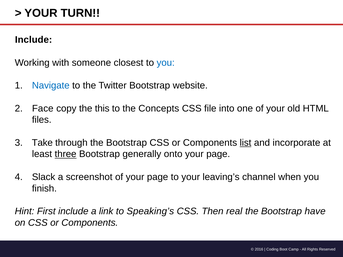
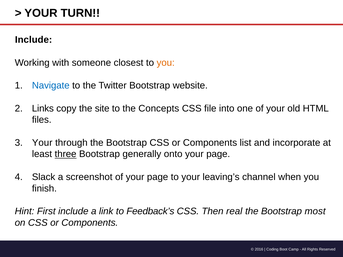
you at (166, 63) colour: blue -> orange
Face: Face -> Links
this: this -> site
Take at (42, 143): Take -> Your
list underline: present -> none
Speaking’s: Speaking’s -> Feedback’s
have: have -> most
